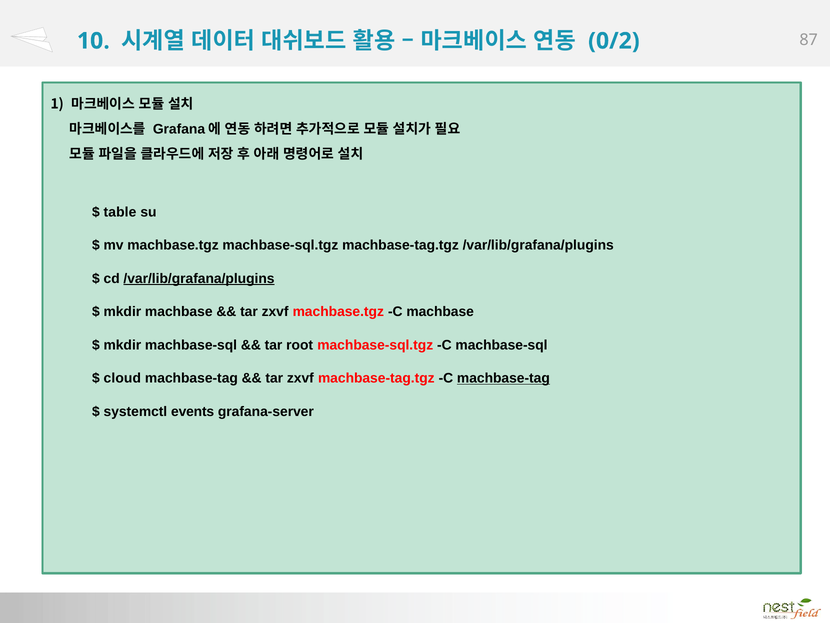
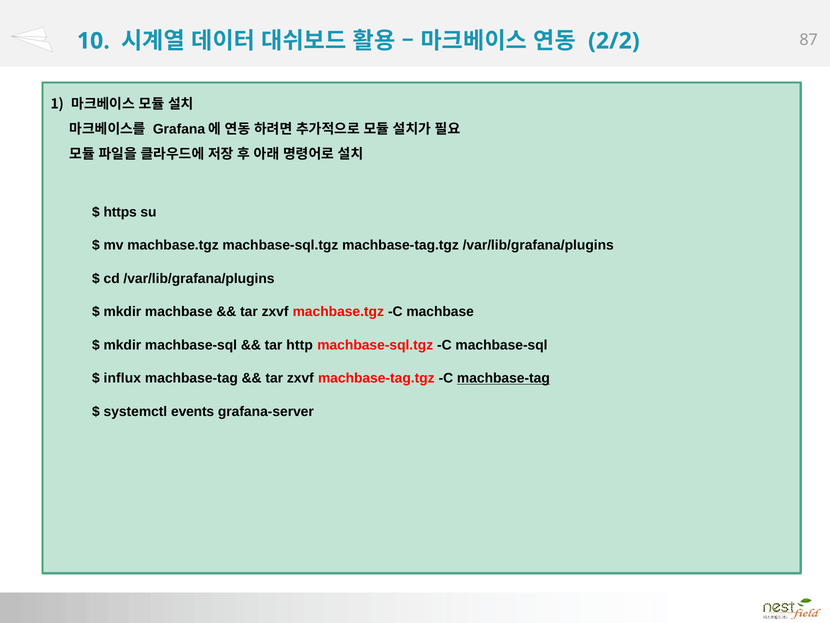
0/2: 0/2 -> 2/2
table: table -> https
/var/lib/grafana/plugins at (199, 278) underline: present -> none
root: root -> http
cloud: cloud -> influx
